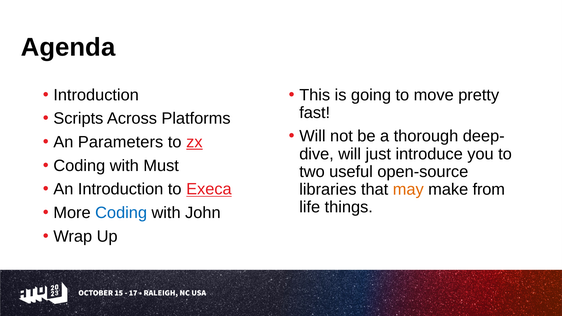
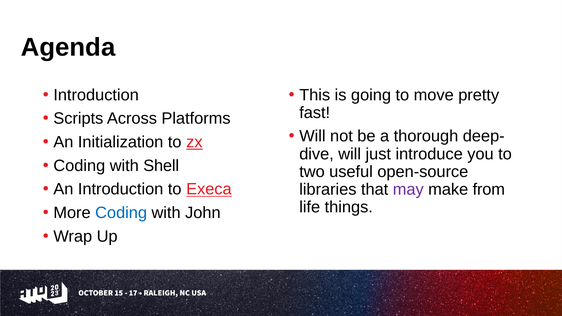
Parameters: Parameters -> Initialization
Must: Must -> Shell
may colour: orange -> purple
